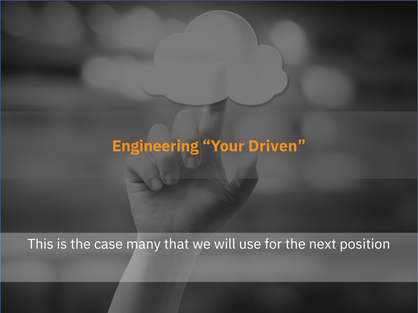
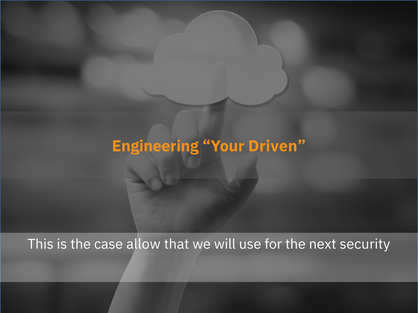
many: many -> allow
position: position -> security
